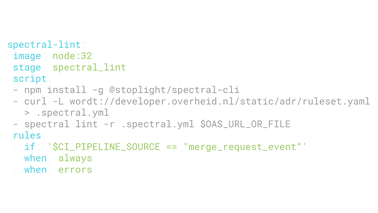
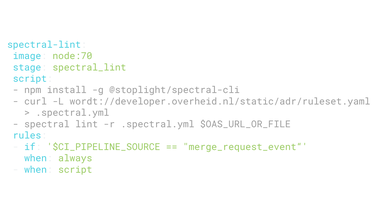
node:32: node:32 -> node:70
when errors: errors -> script
